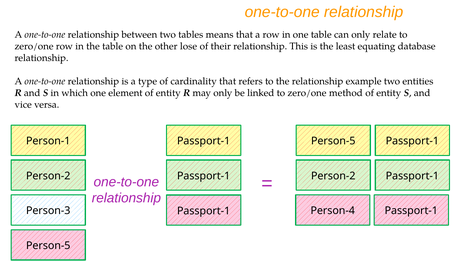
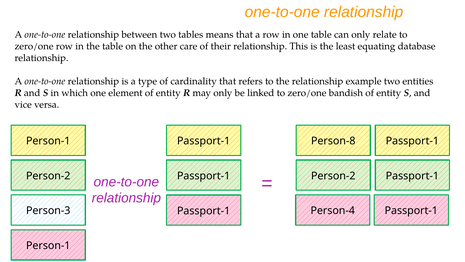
lose: lose -> care
method: method -> bandish
Person-1 Passport-1 Person-5: Person-5 -> Person-8
Person-5 at (48, 245): Person-5 -> Person-1
